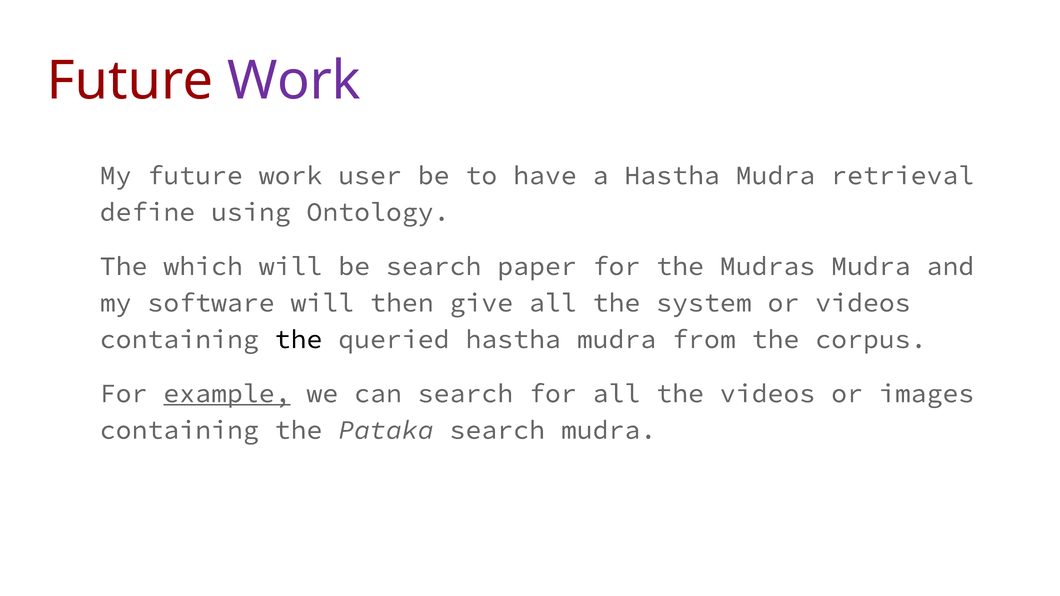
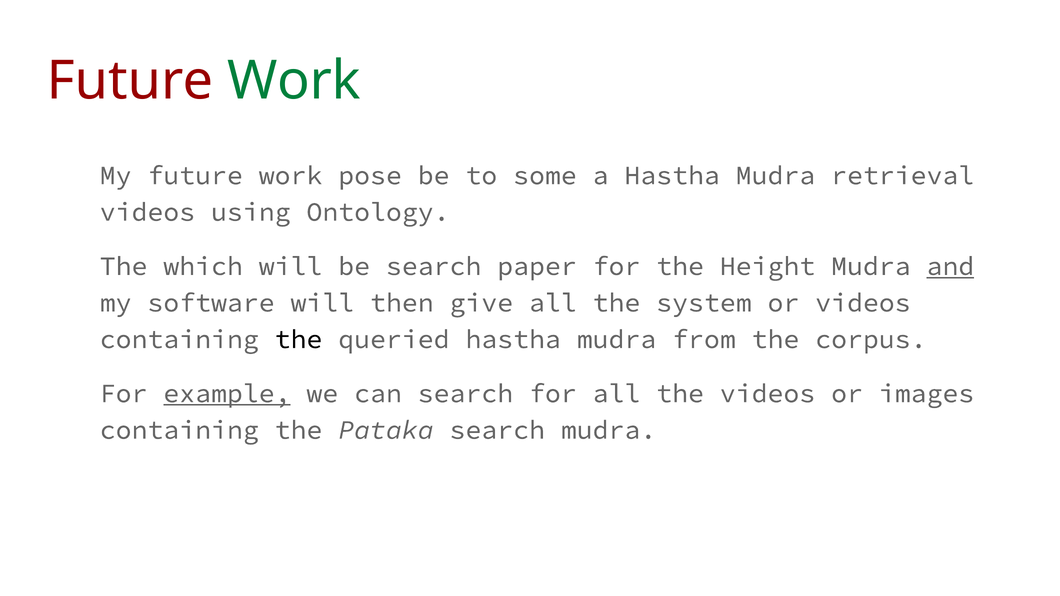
Work at (294, 81) colour: purple -> green
user: user -> pose
have: have -> some
define at (147, 212): define -> videos
Mudras: Mudras -> Height
and underline: none -> present
